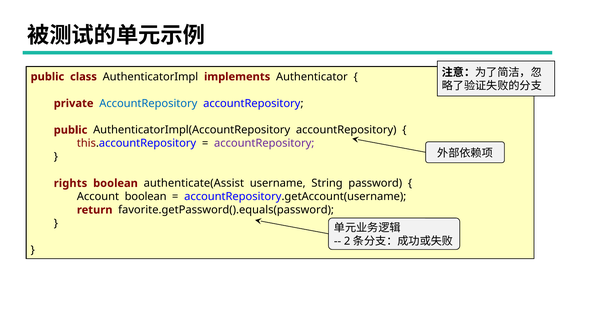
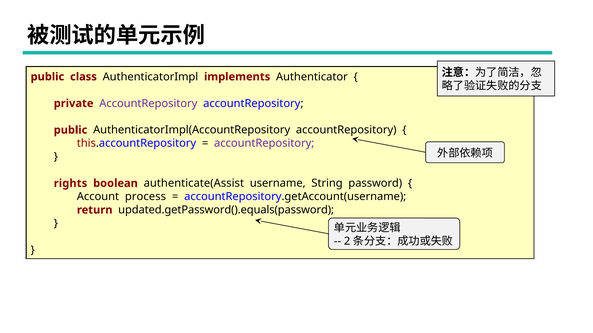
AccountRepository at (148, 104) colour: blue -> purple
Account boolean: boolean -> process
favorite.getPassword().equals(password: favorite.getPassword().equals(password -> updated.getPassword().equals(password
